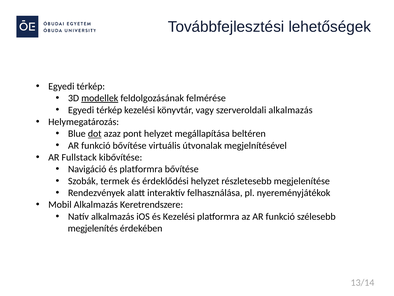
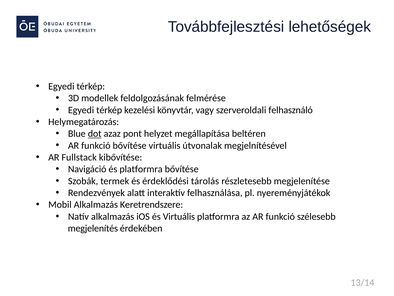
modellek underline: present -> none
szerveroldali alkalmazás: alkalmazás -> felhasználó
érdeklődési helyzet: helyzet -> tárolás
és Kezelési: Kezelési -> Virtuális
